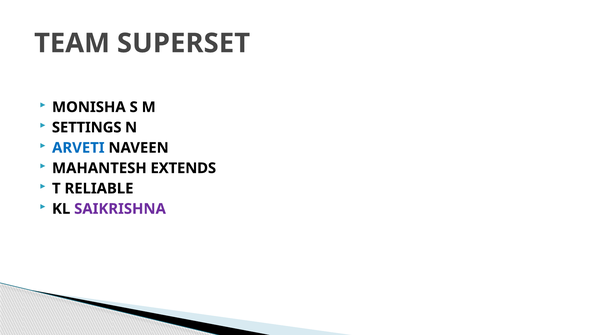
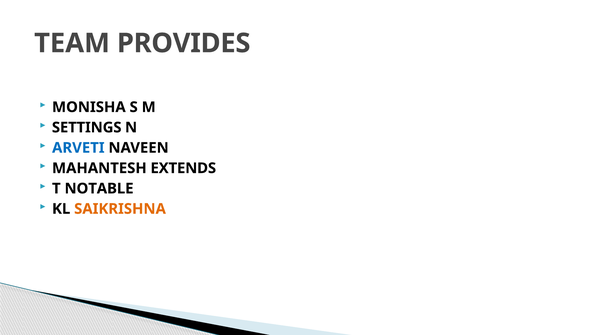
SUPERSET: SUPERSET -> PROVIDES
RELIABLE: RELIABLE -> NOTABLE
SAIKRISHNA colour: purple -> orange
